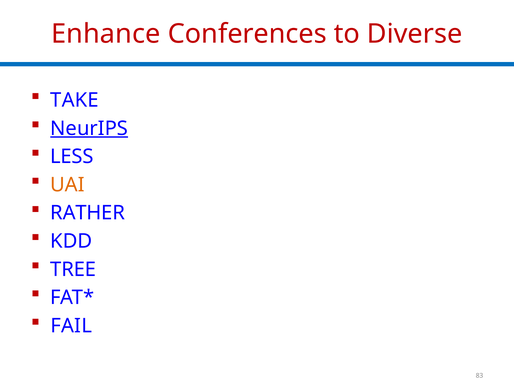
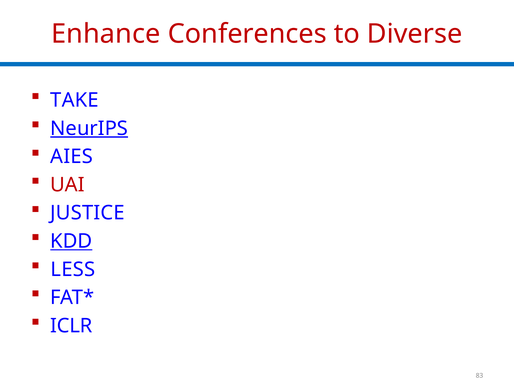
LESS: LESS -> AIES
UAI colour: orange -> red
RATHER: RATHER -> JUSTICE
KDD underline: none -> present
TREE: TREE -> LESS
FAIL: FAIL -> ICLR
